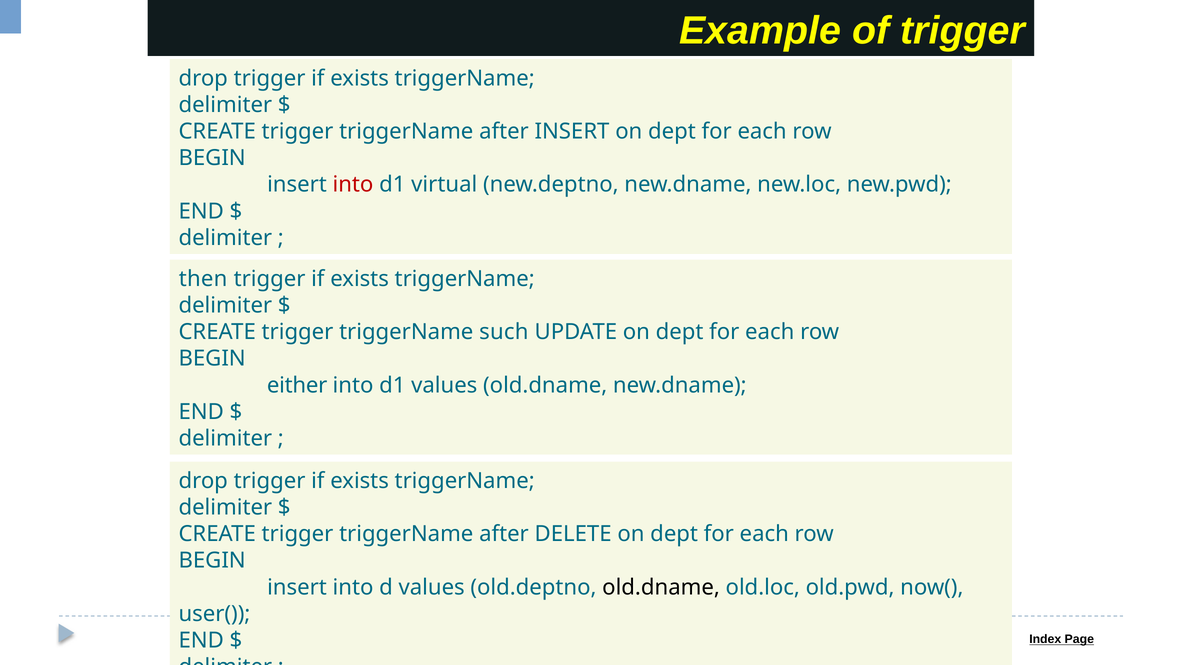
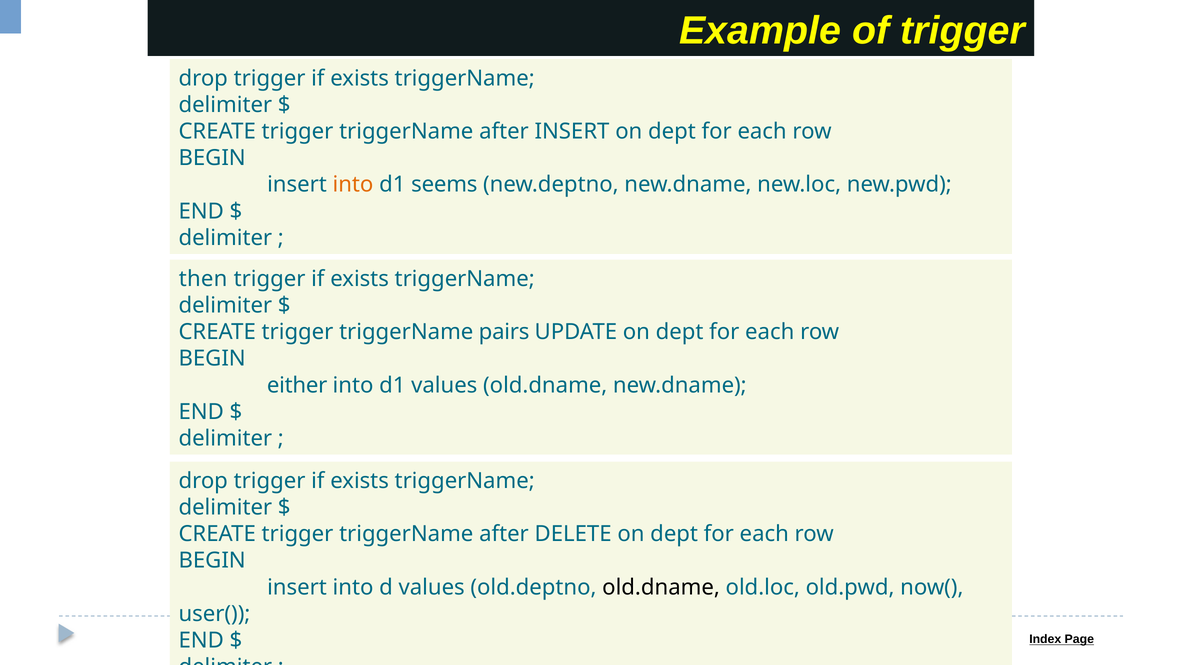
into at (353, 185) colour: red -> orange
virtual: virtual -> seems
such: such -> pairs
